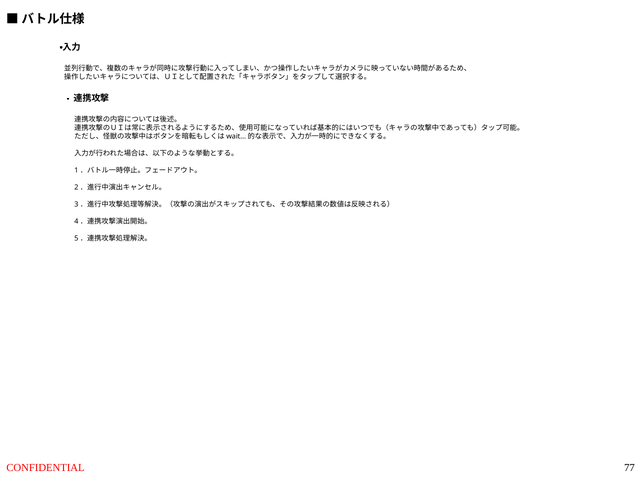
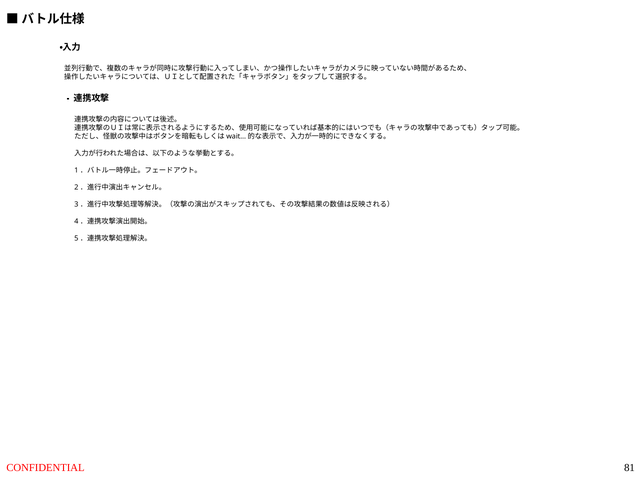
77: 77 -> 81
